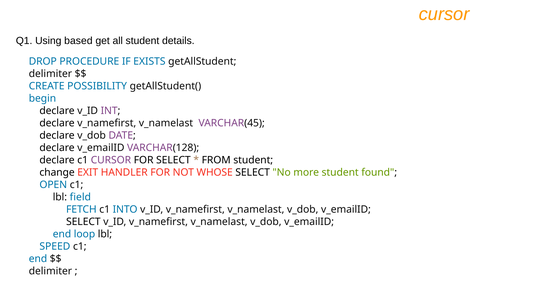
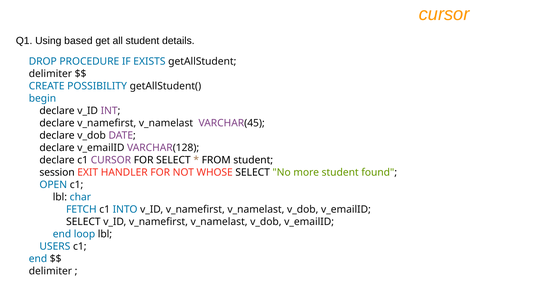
change: change -> session
field: field -> char
SPEED: SPEED -> USERS
